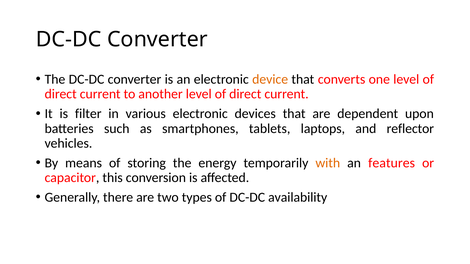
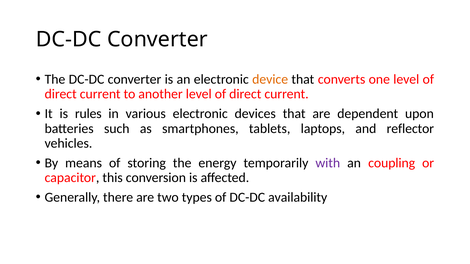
filter: filter -> rules
with colour: orange -> purple
features: features -> coupling
